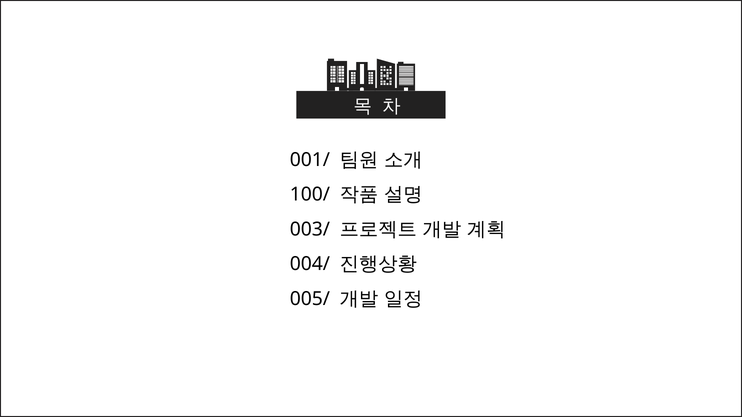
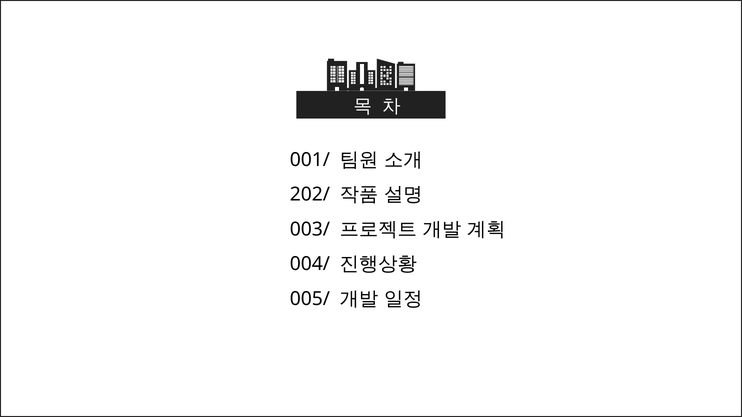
100/: 100/ -> 202/
